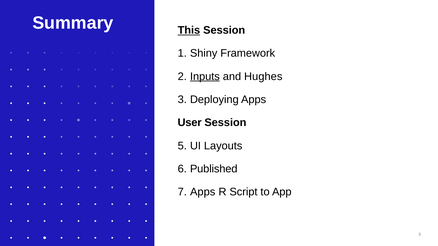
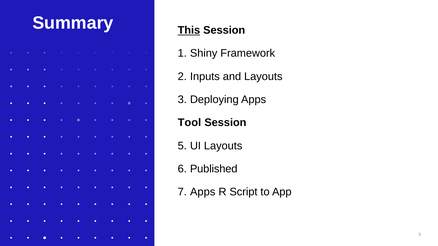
Inputs underline: present -> none
and Hughes: Hughes -> Layouts
User: User -> Tool
